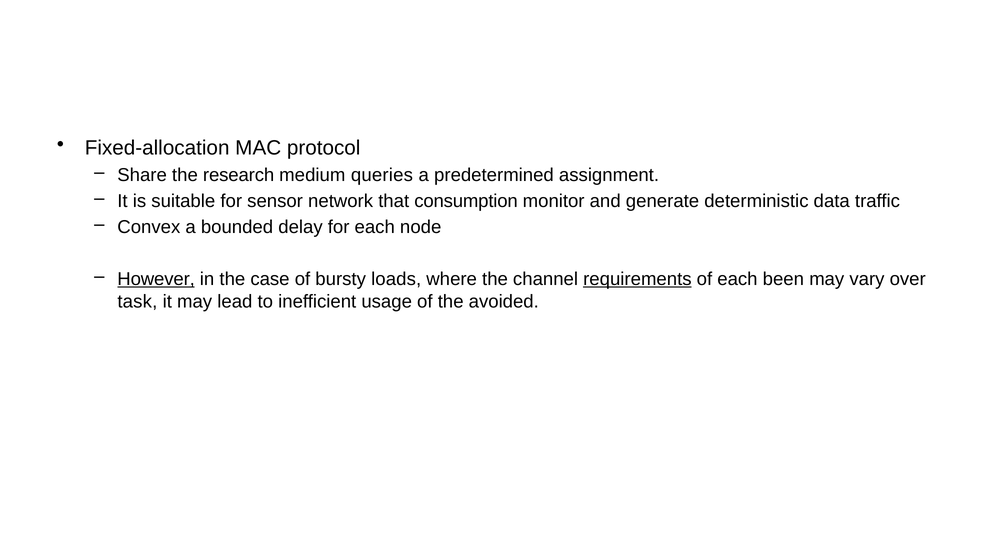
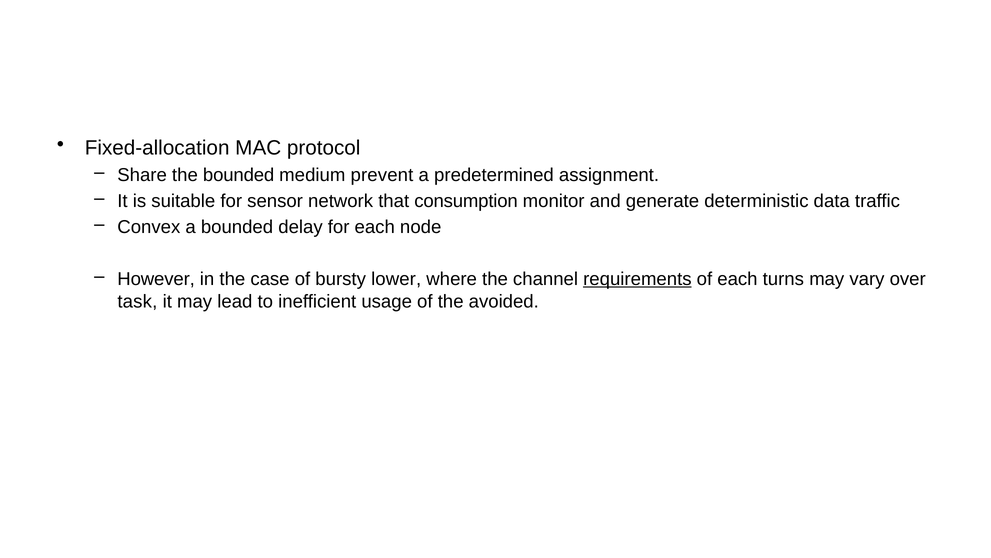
the research: research -> bounded
queries: queries -> prevent
However underline: present -> none
loads: loads -> lower
been: been -> turns
